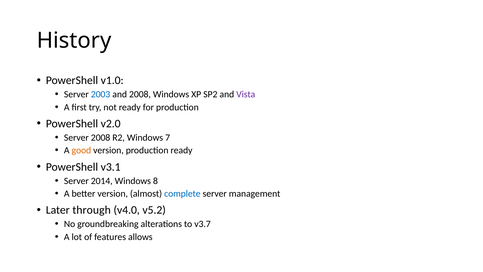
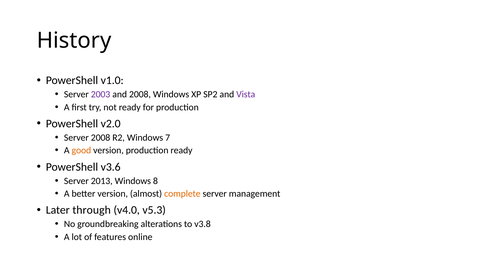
2003 colour: blue -> purple
v3.1: v3.1 -> v3.6
2014: 2014 -> 2013
complete colour: blue -> orange
v5.2: v5.2 -> v5.3
v3.7: v3.7 -> v3.8
allows: allows -> online
